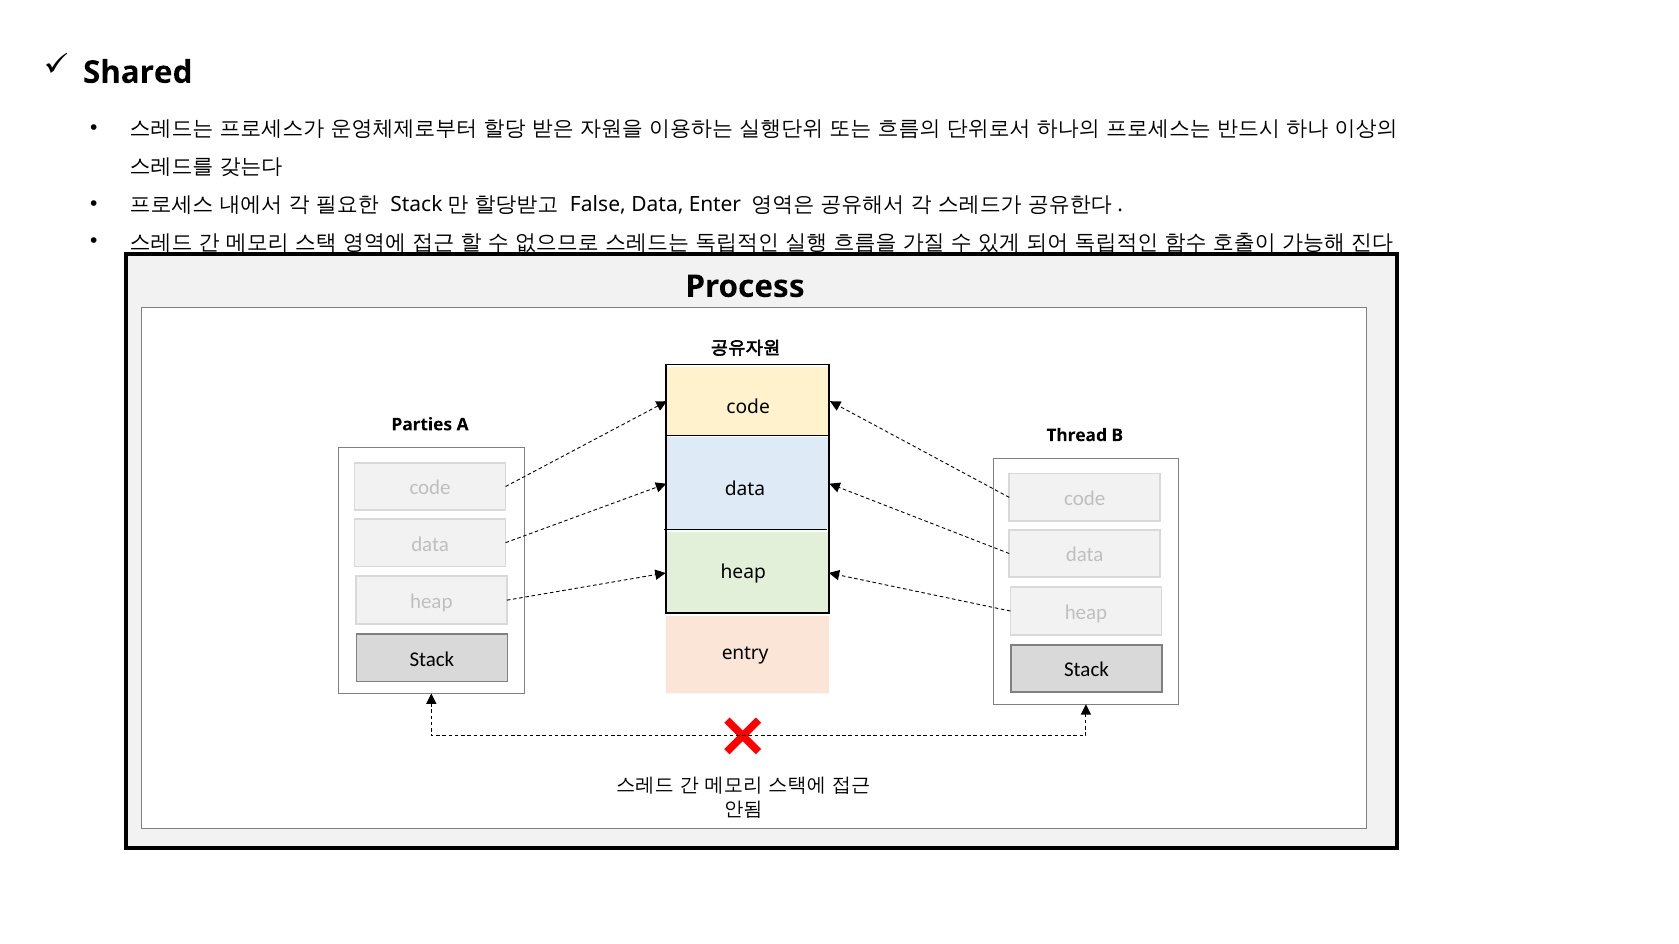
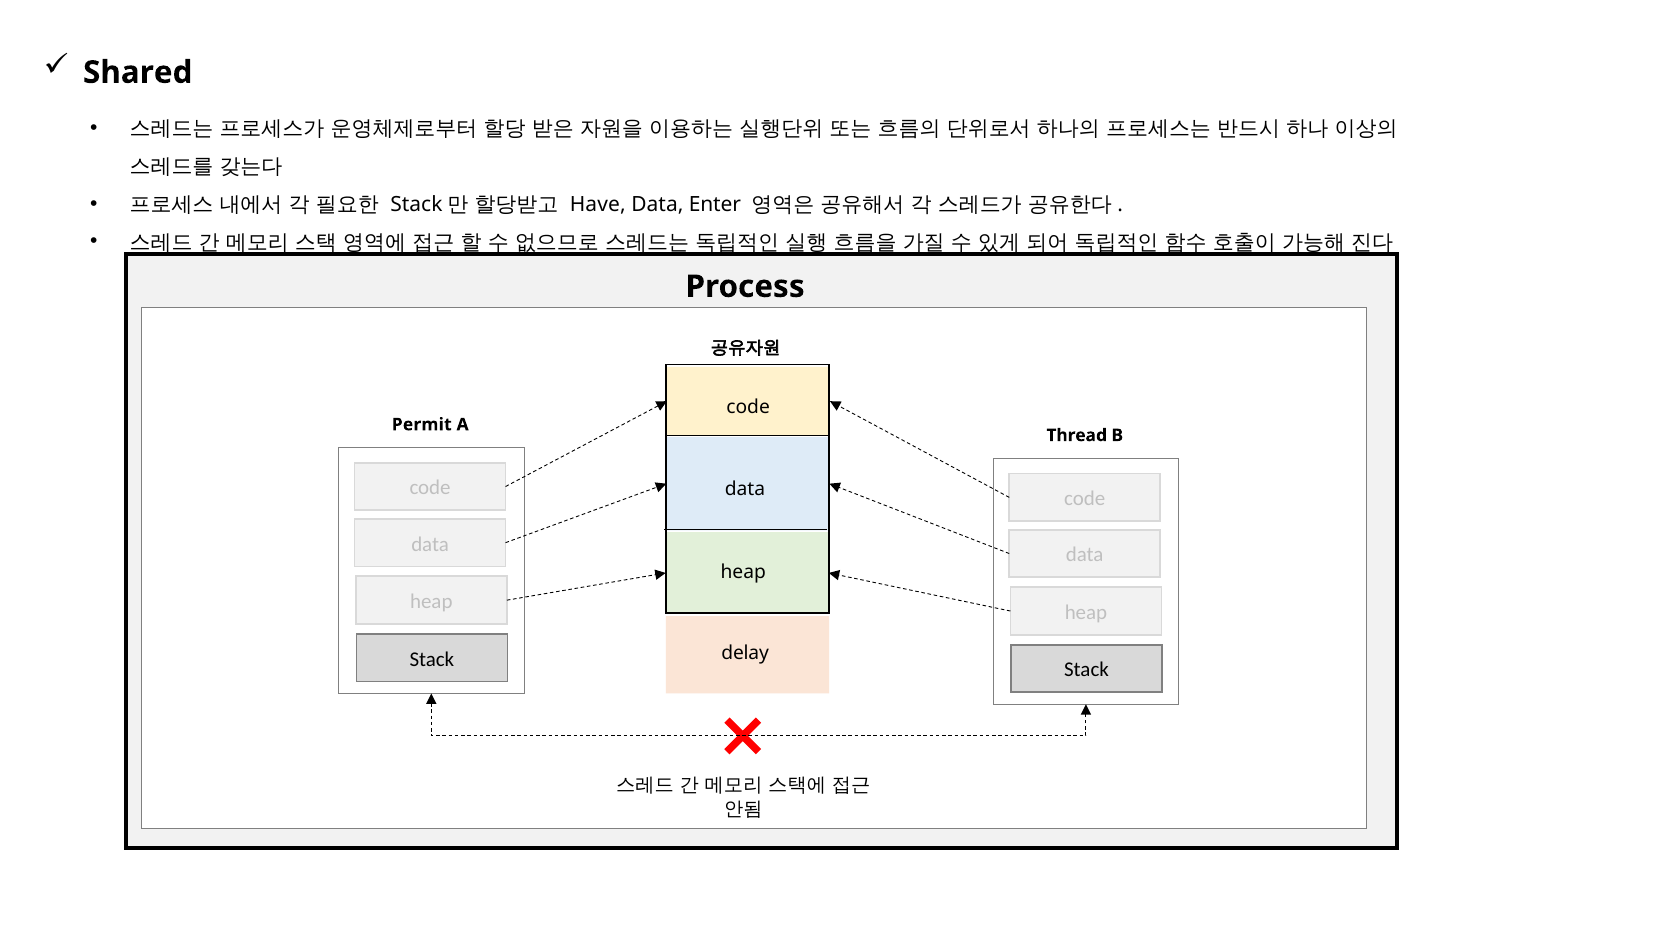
False: False -> Have
Parties: Parties -> Permit
entry: entry -> delay
